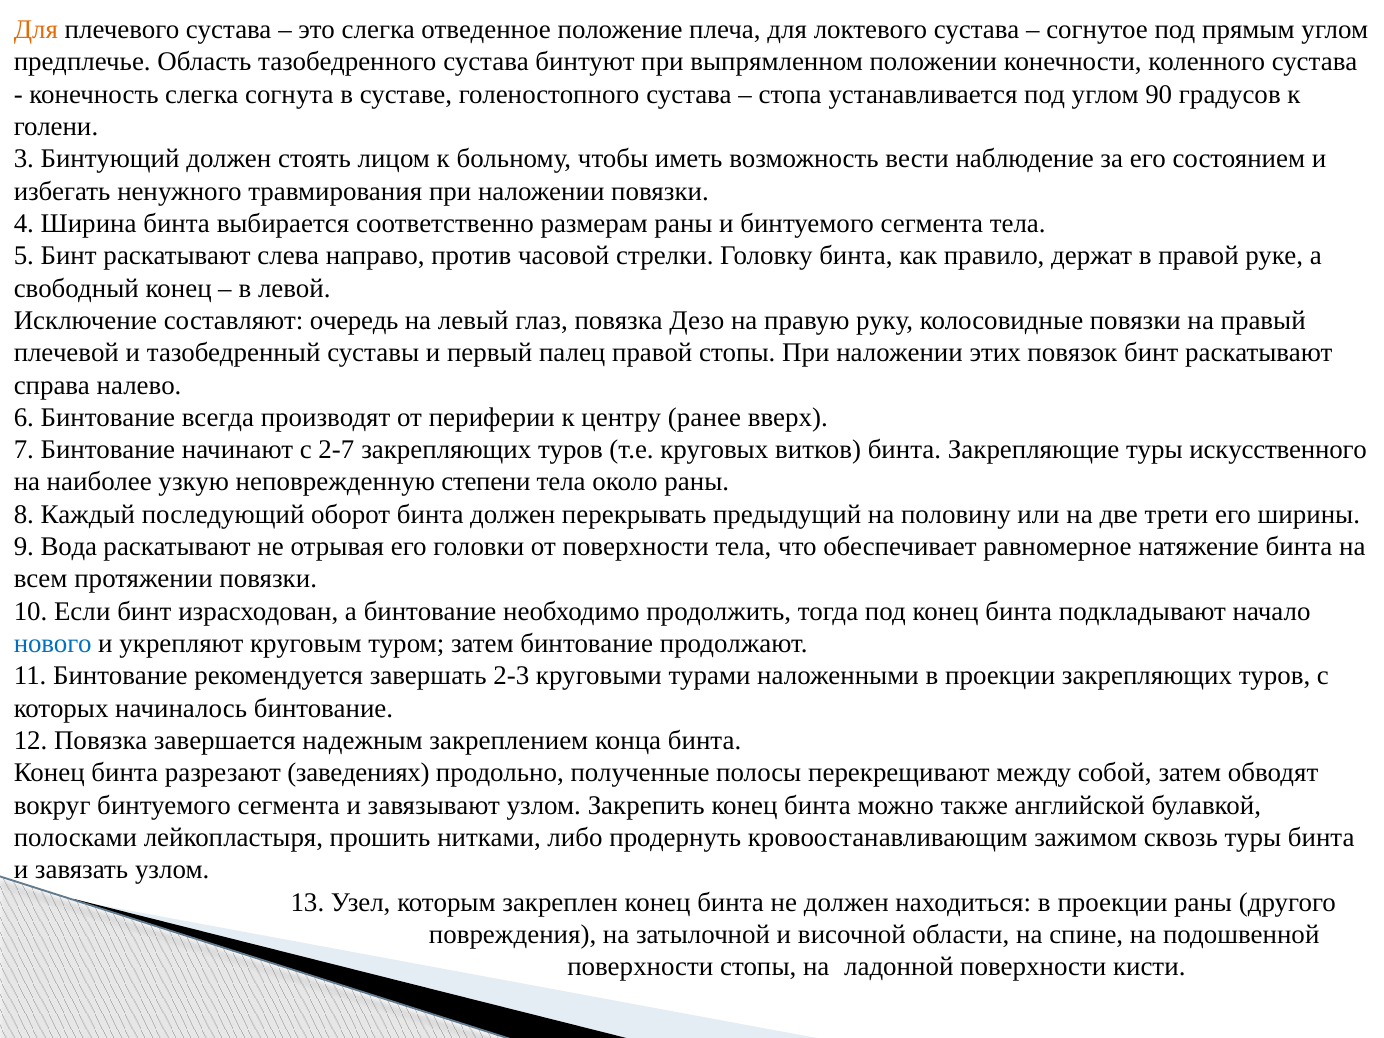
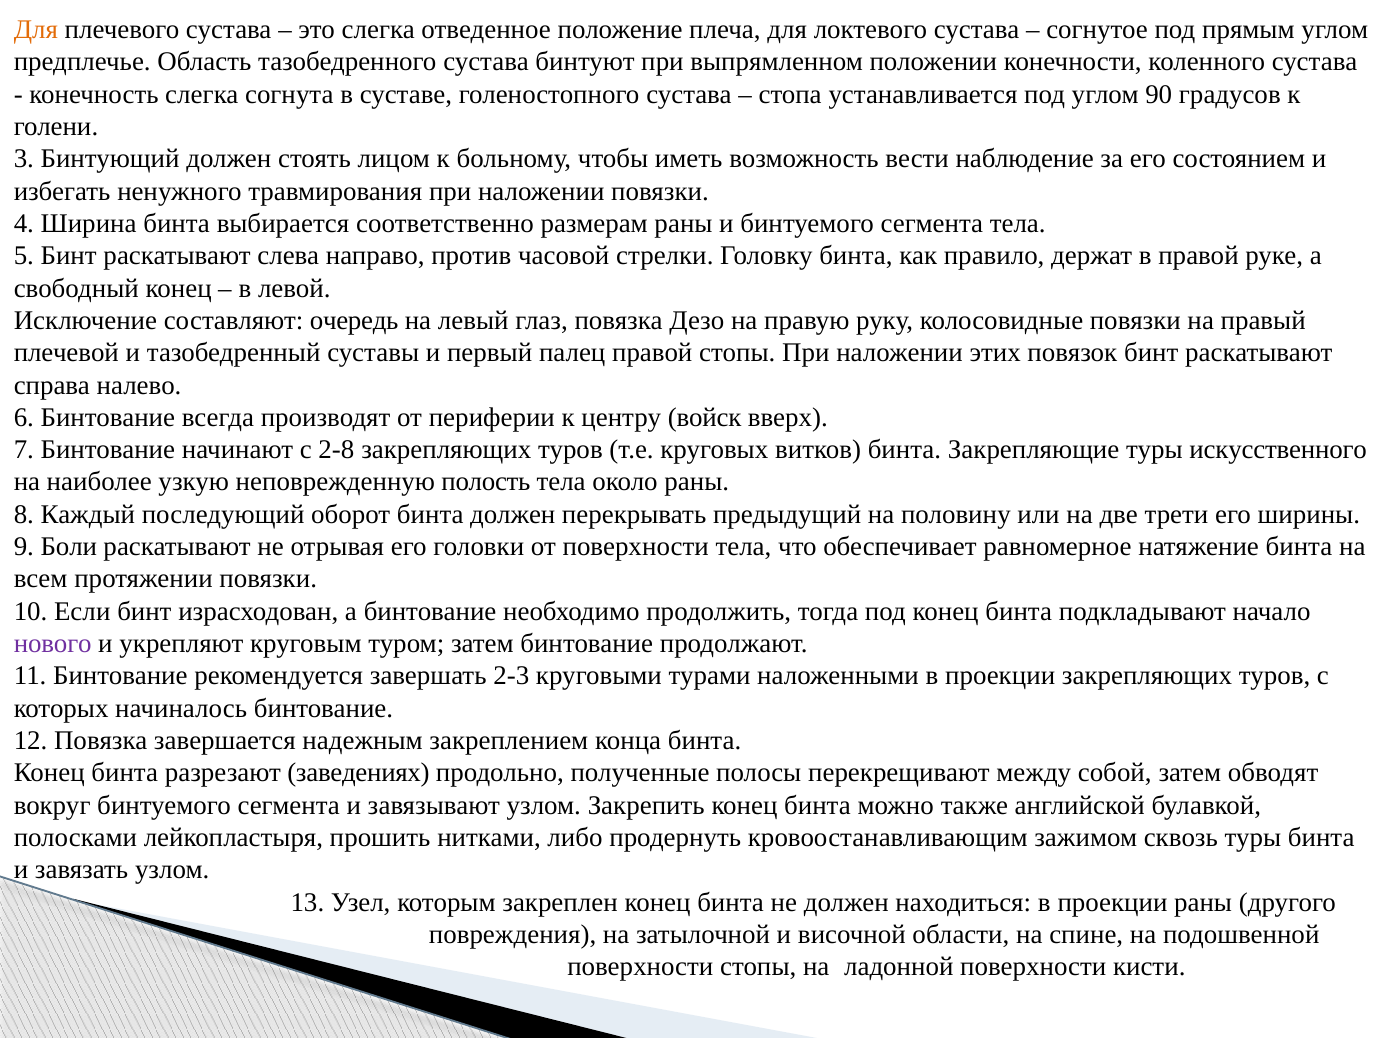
ранее: ранее -> войск
2-7: 2-7 -> 2-8
степени: степени -> полость
Вода: Вода -> Боли
нового colour: blue -> purple
